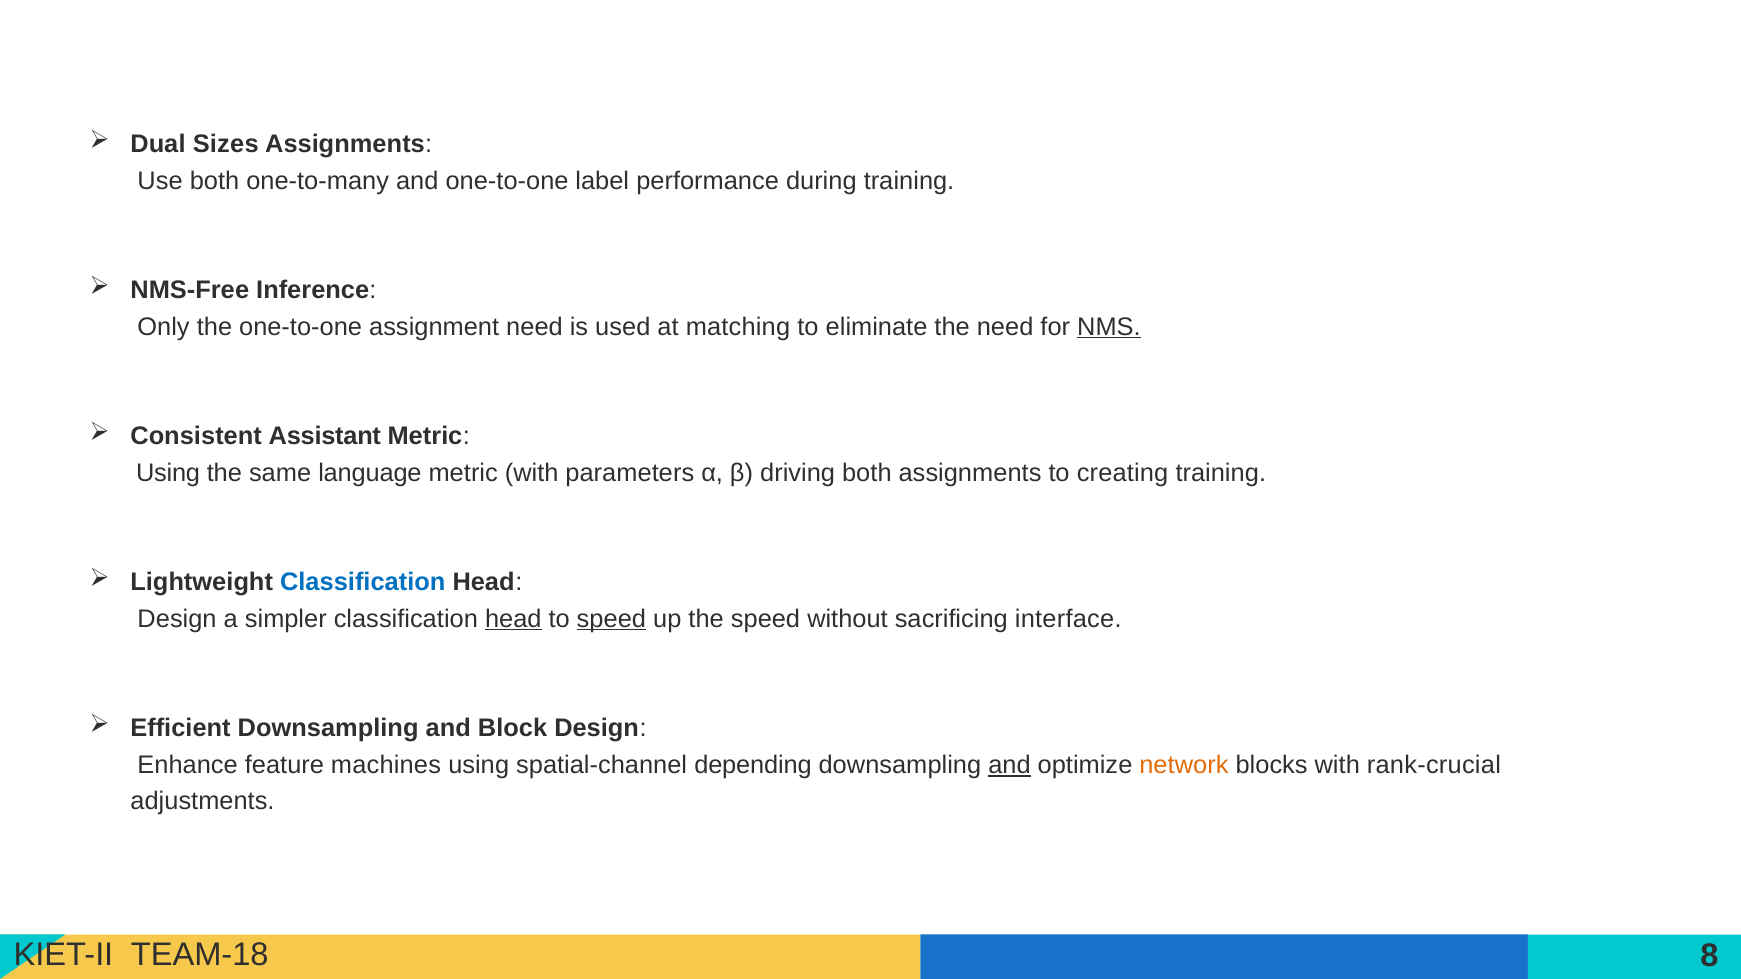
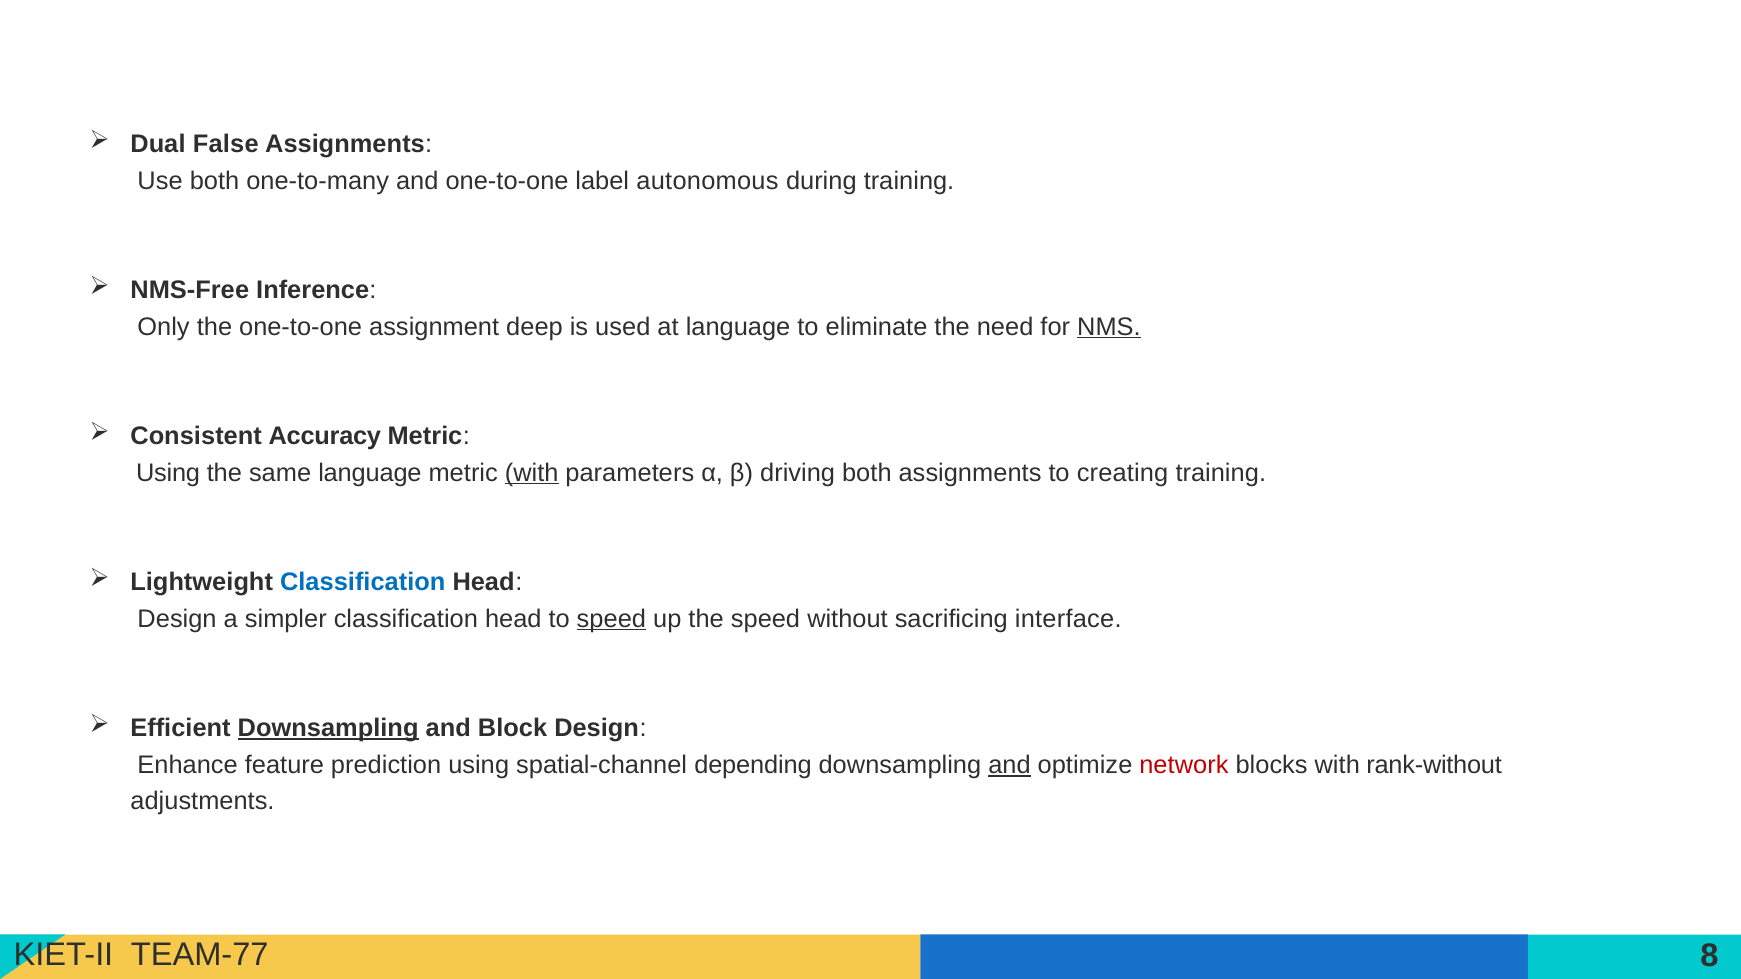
Sizes: Sizes -> False
performance: performance -> autonomous
assignment need: need -> deep
at matching: matching -> language
Assistant: Assistant -> Accuracy
with at (532, 473) underline: none -> present
head at (513, 619) underline: present -> none
Downsampling at (328, 728) underline: none -> present
machines: machines -> prediction
network colour: orange -> red
rank-crucial: rank-crucial -> rank-without
TEAM-18: TEAM-18 -> TEAM-77
